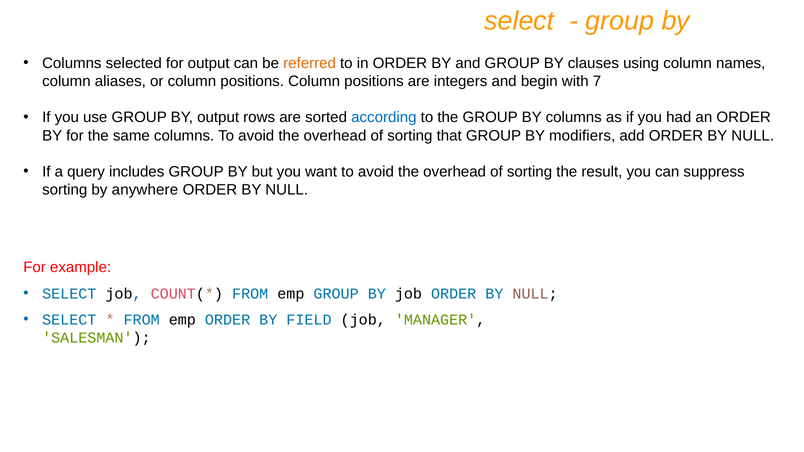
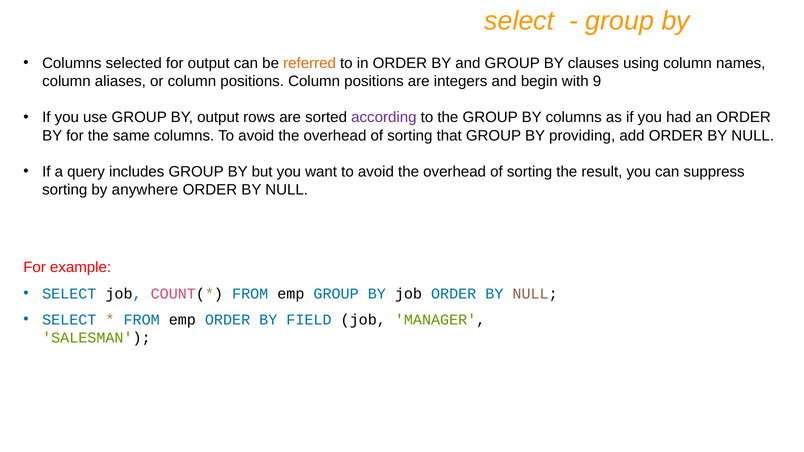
7: 7 -> 9
according colour: blue -> purple
modifiers: modifiers -> providing
